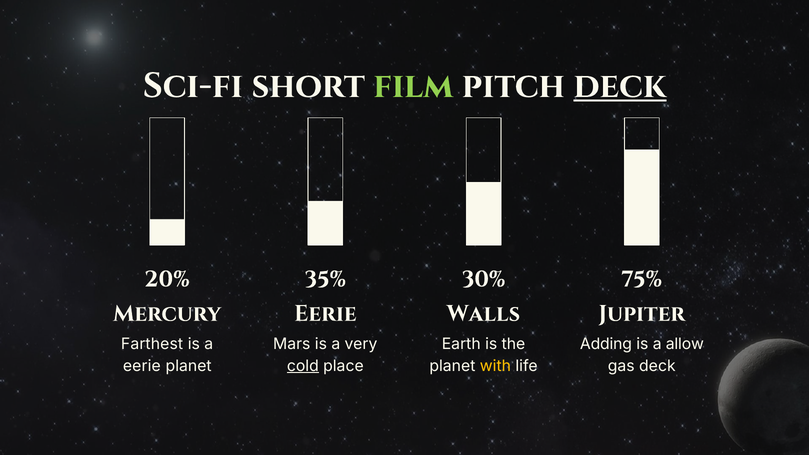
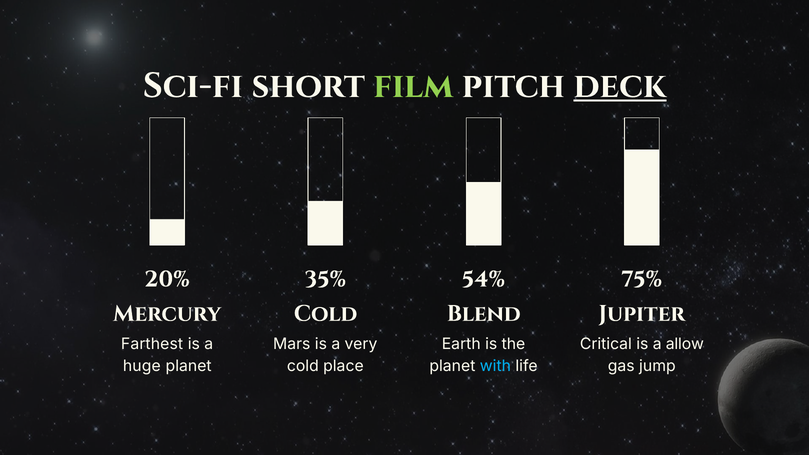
30%: 30% -> 54%
Eerie at (325, 313): Eerie -> Cold
Walls: Walls -> Blend
Adding: Adding -> Critical
eerie at (142, 366): eerie -> huge
cold at (303, 366) underline: present -> none
with colour: yellow -> light blue
gas deck: deck -> jump
